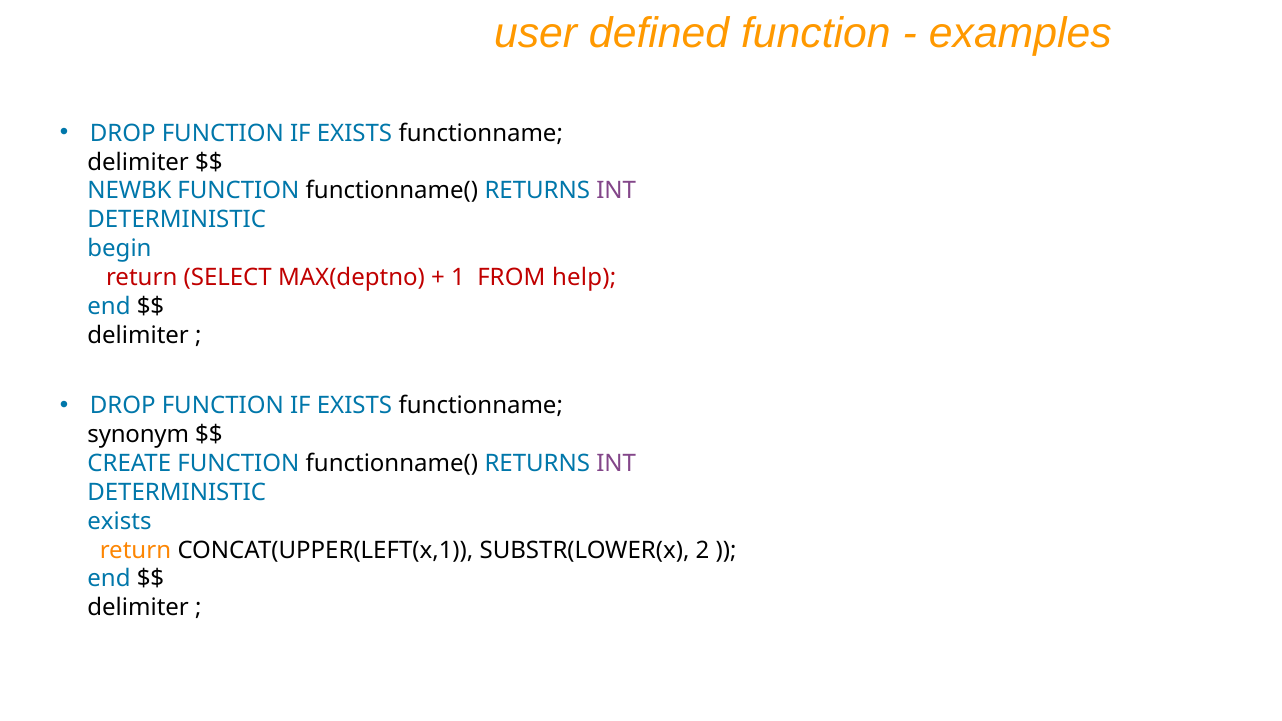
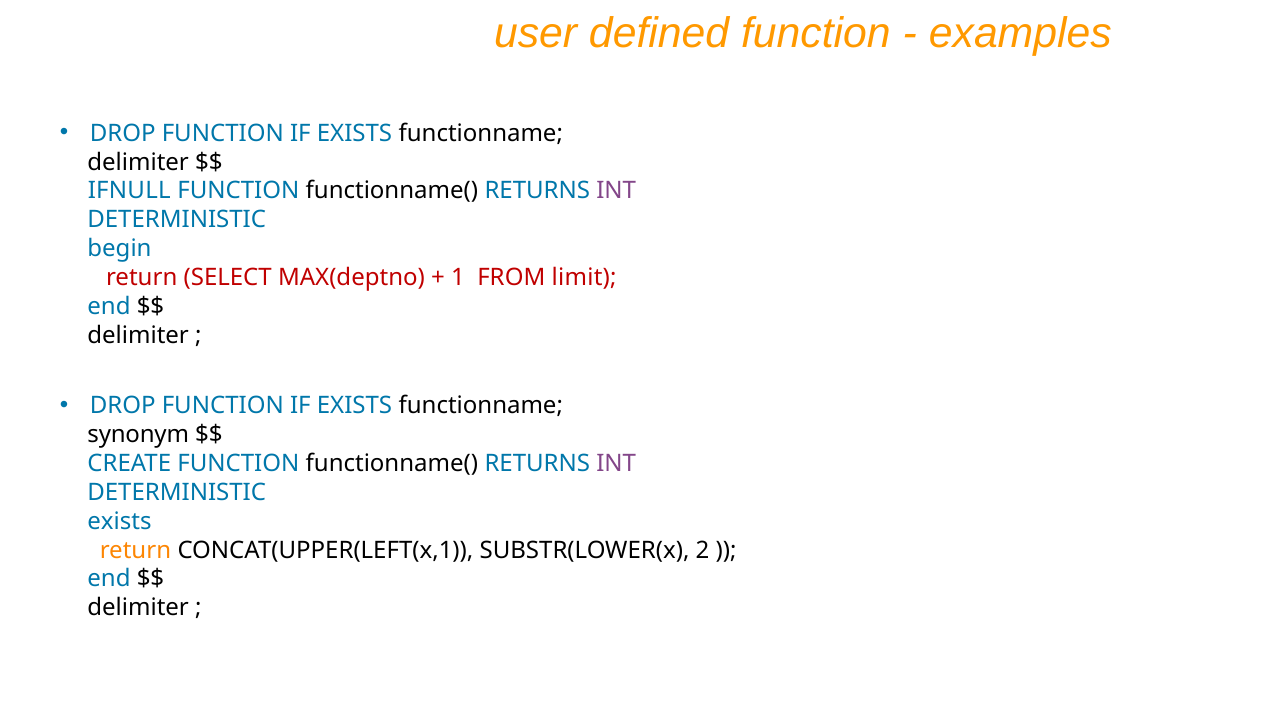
NEWBK: NEWBK -> IFNULL
help: help -> limit
